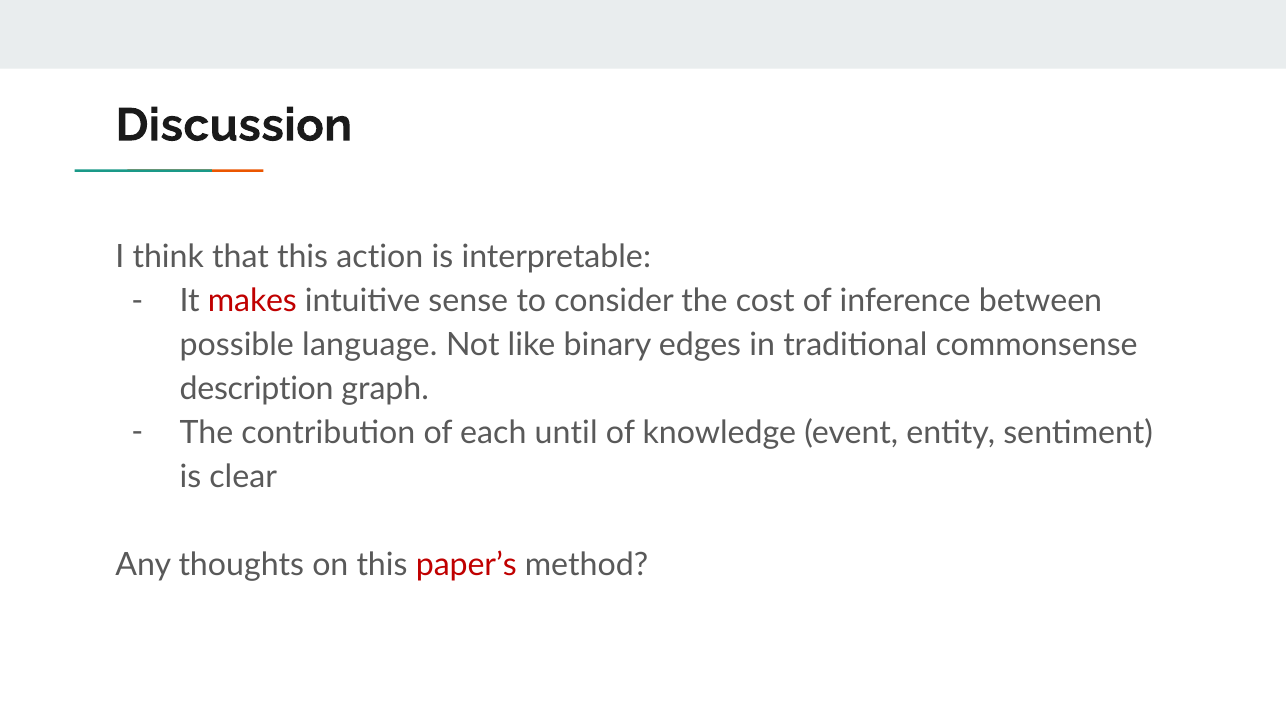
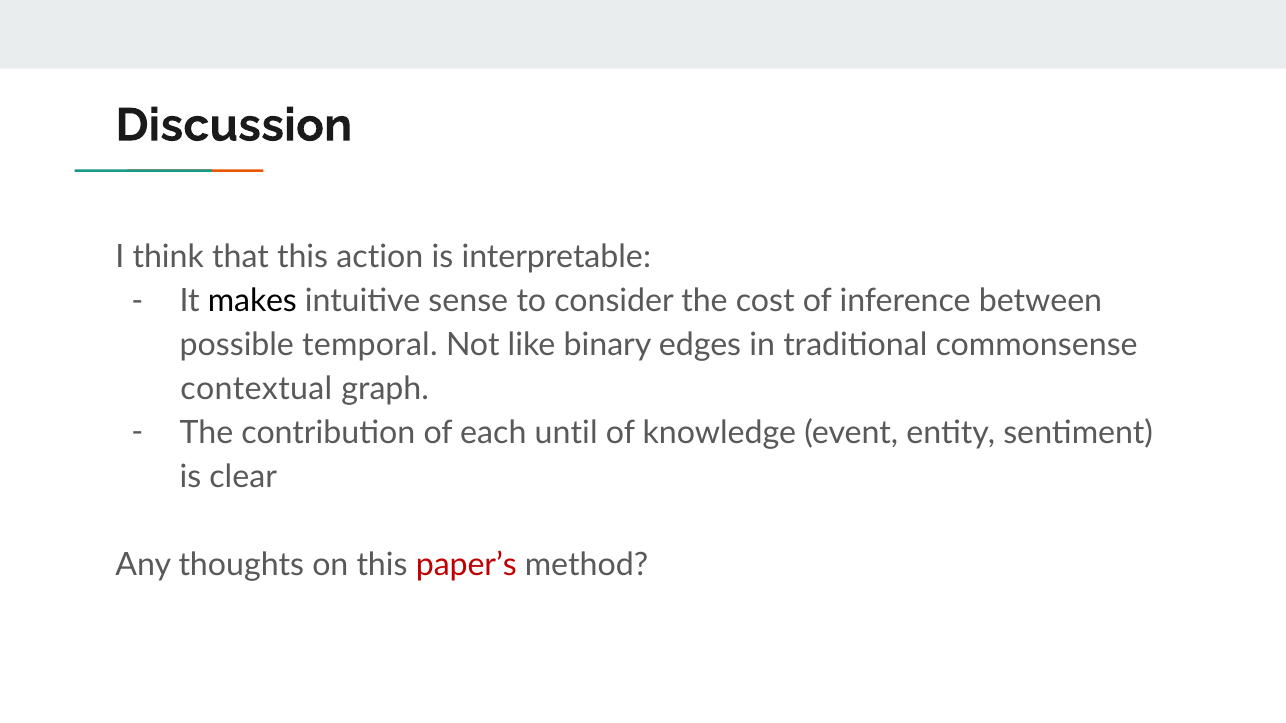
makes colour: red -> black
language: language -> temporal
description: description -> contextual
